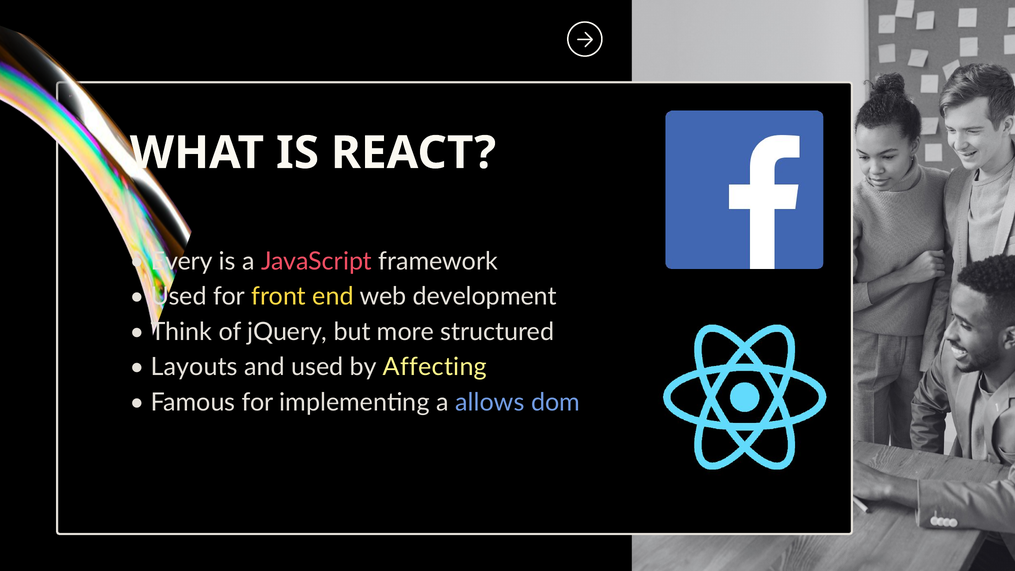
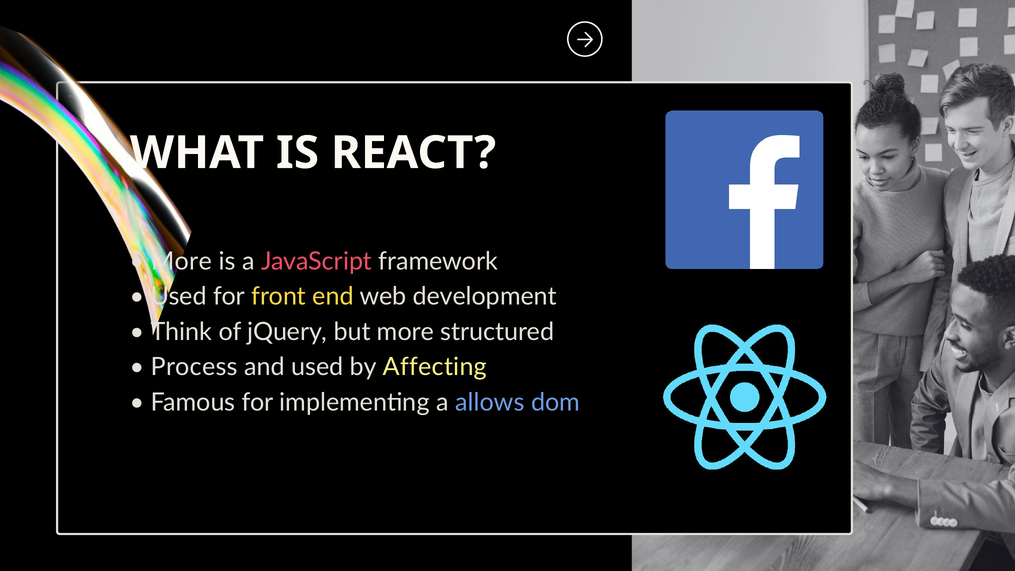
Every at (182, 261): Every -> More
Layouts: Layouts -> Process
